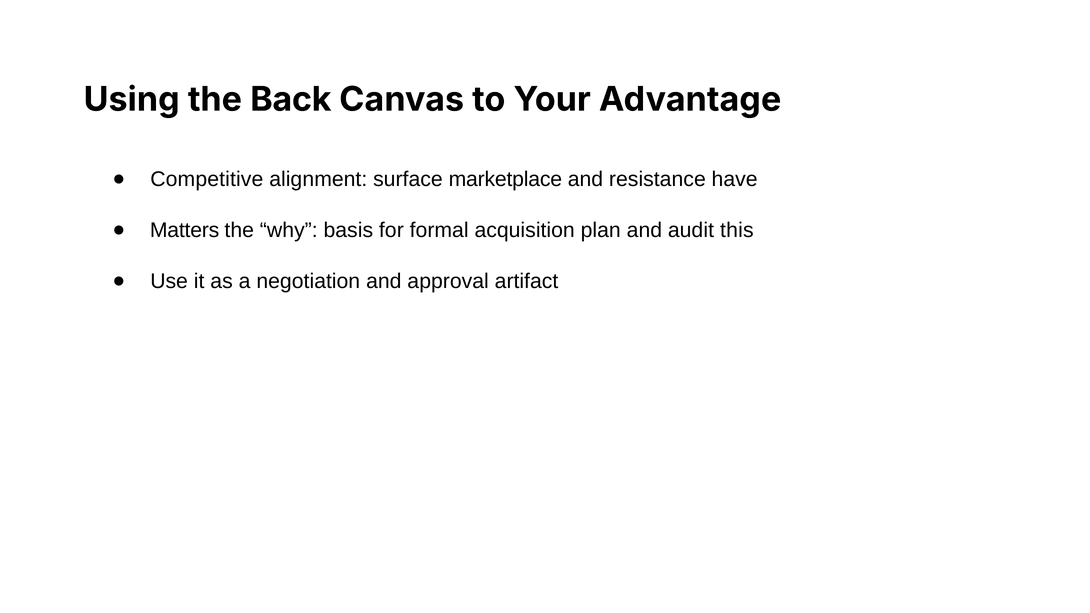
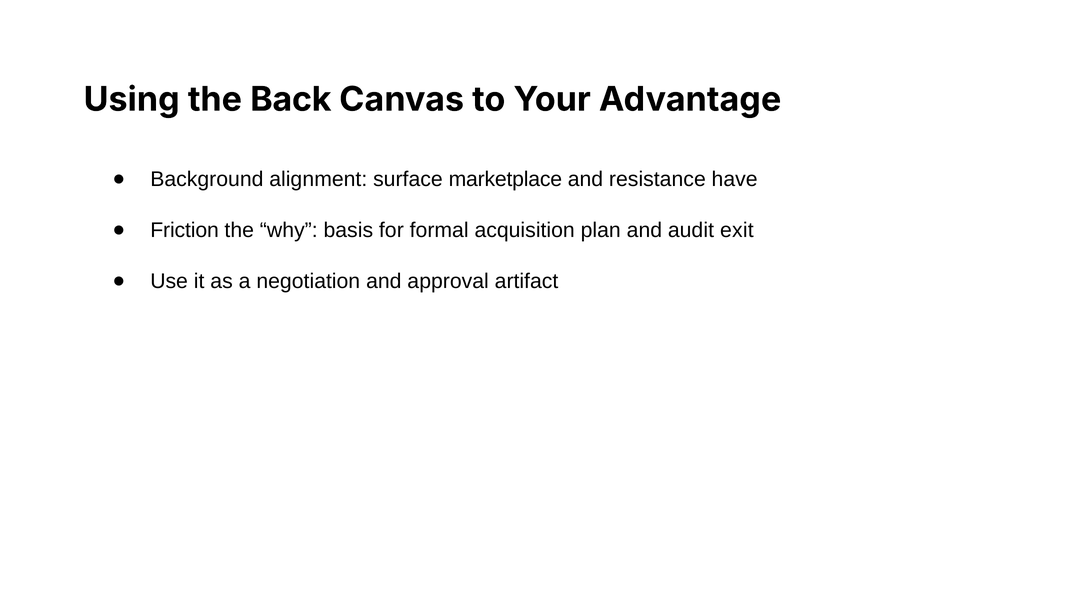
Competitive: Competitive -> Background
Matters: Matters -> Friction
this: this -> exit
